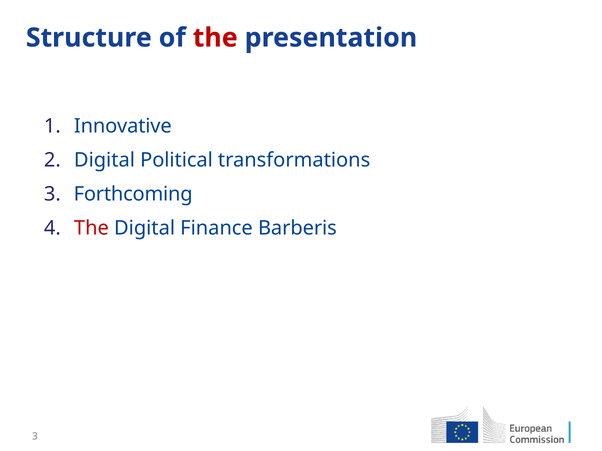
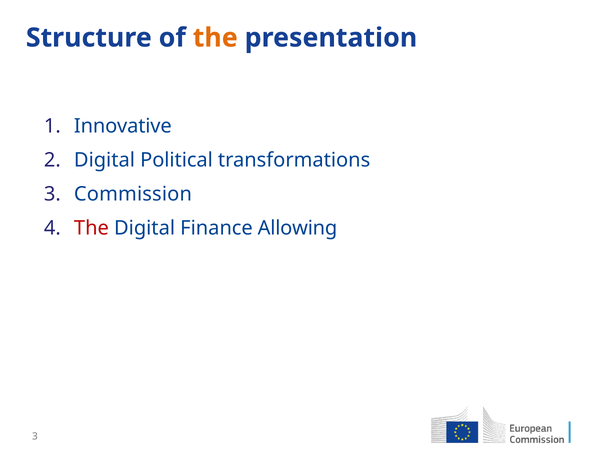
the at (215, 38) colour: red -> orange
Forthcoming: Forthcoming -> Commission
Barberis: Barberis -> Allowing
